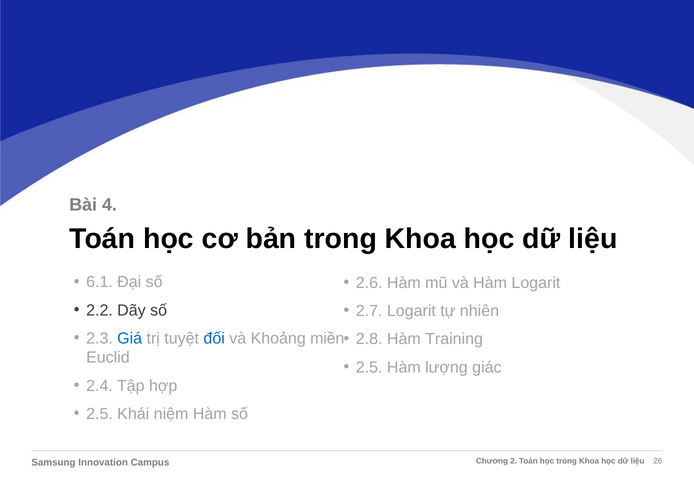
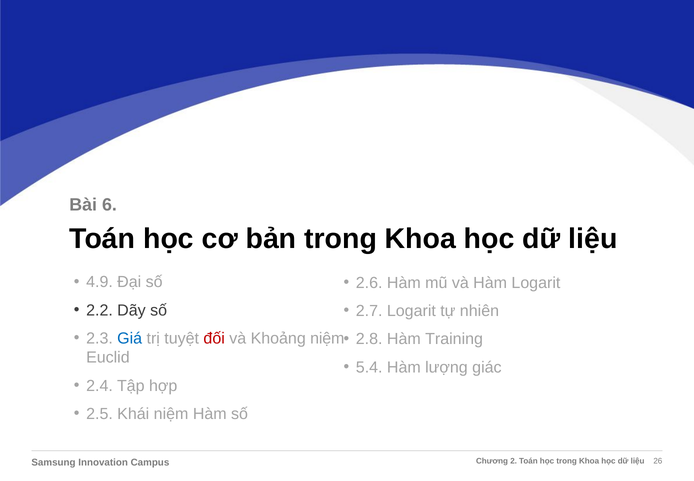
4: 4 -> 6
6.1: 6.1 -> 4.9
đối colour: blue -> red
Khoảng miền: miền -> niệm
2.5 at (369, 367): 2.5 -> 5.4
